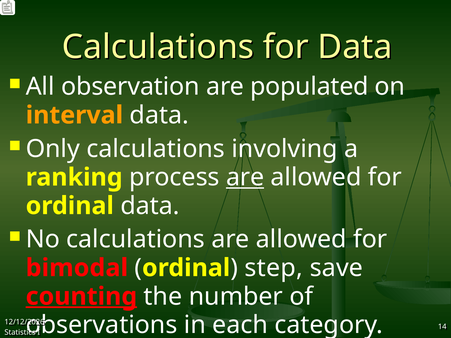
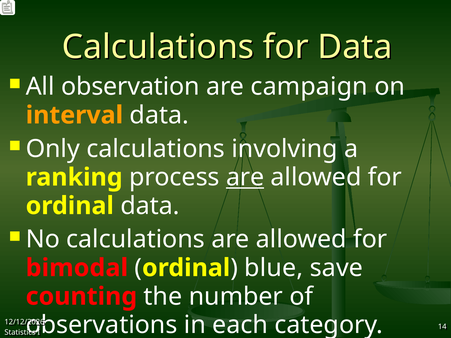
populated: populated -> campaign
step: step -> blue
counting underline: present -> none
